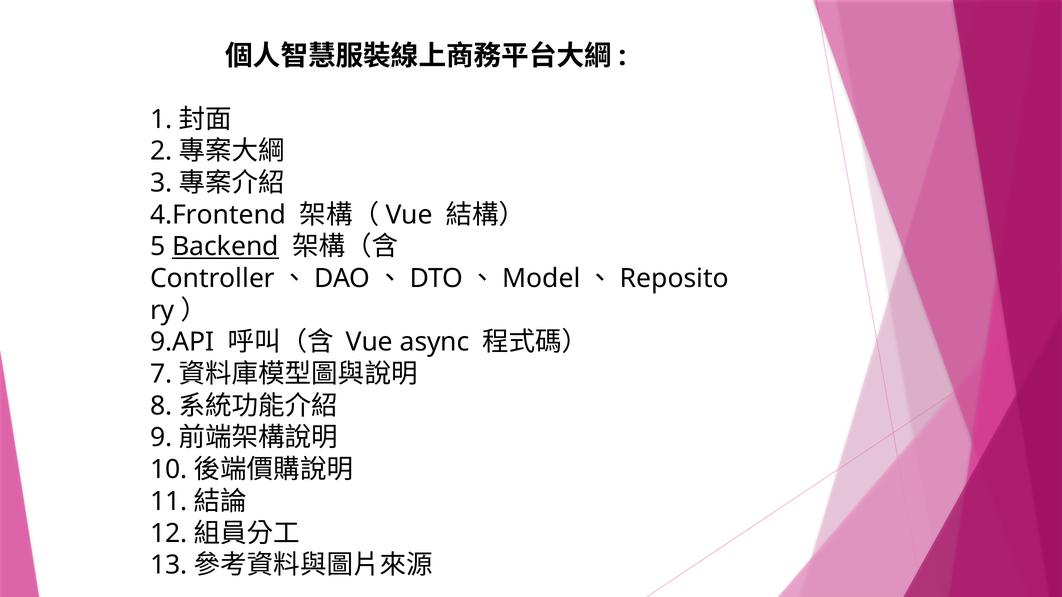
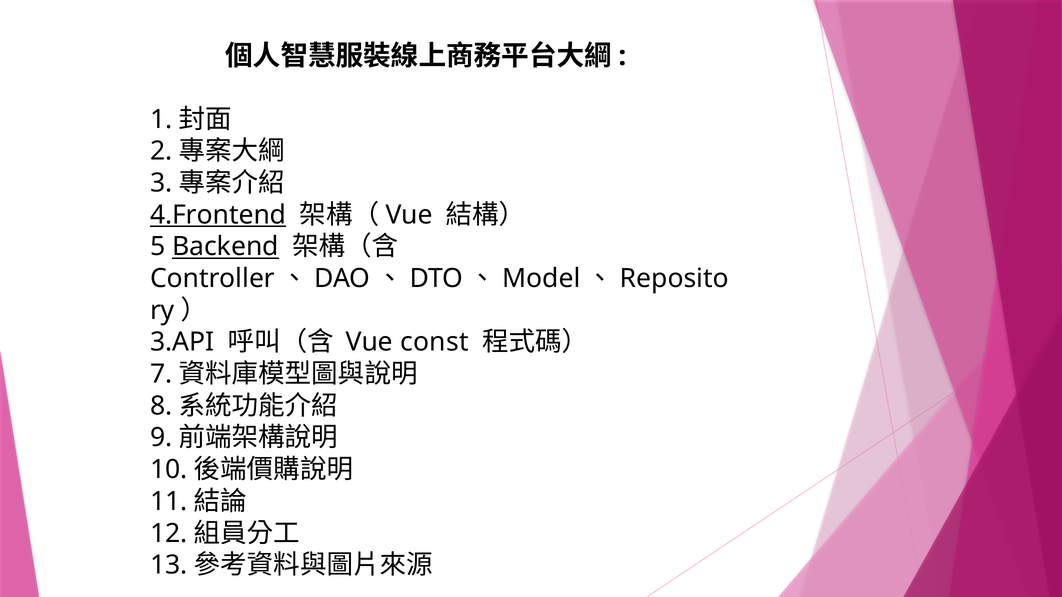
4.Frontend underline: none -> present
9.API: 9.API -> 3.API
async: async -> const
